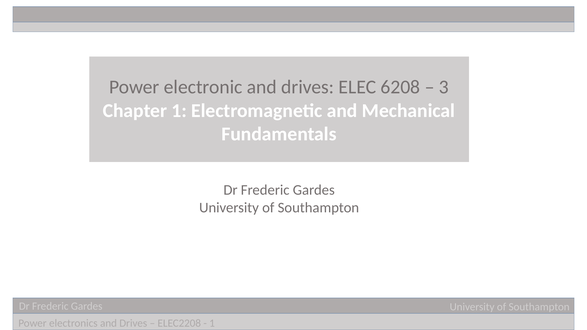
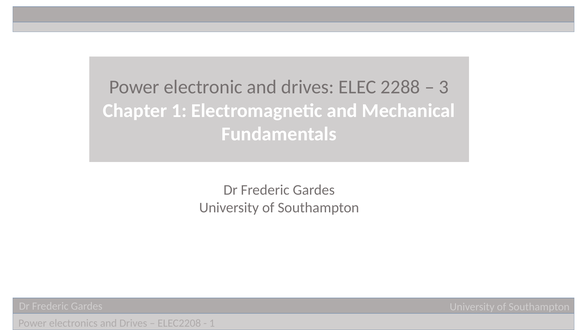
6208: 6208 -> 2288
